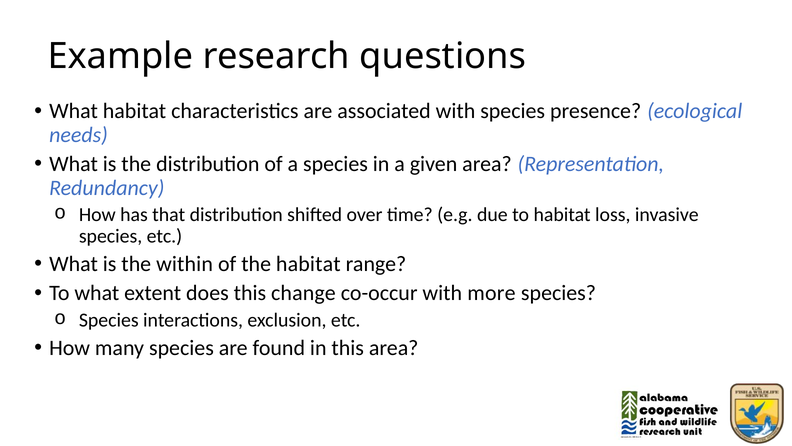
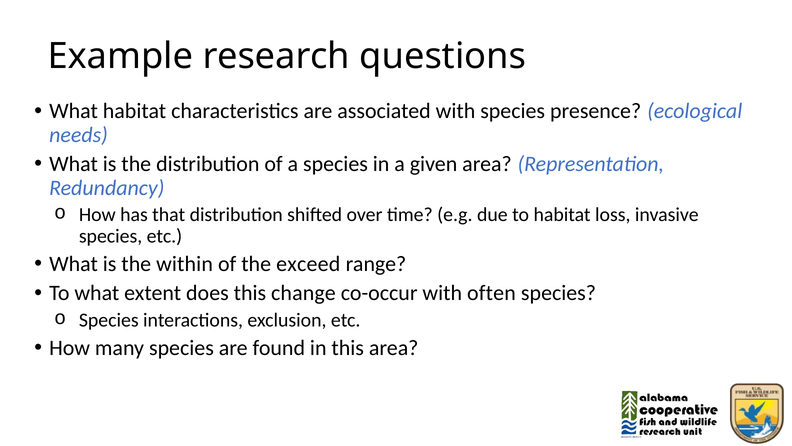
the habitat: habitat -> exceed
more: more -> often
